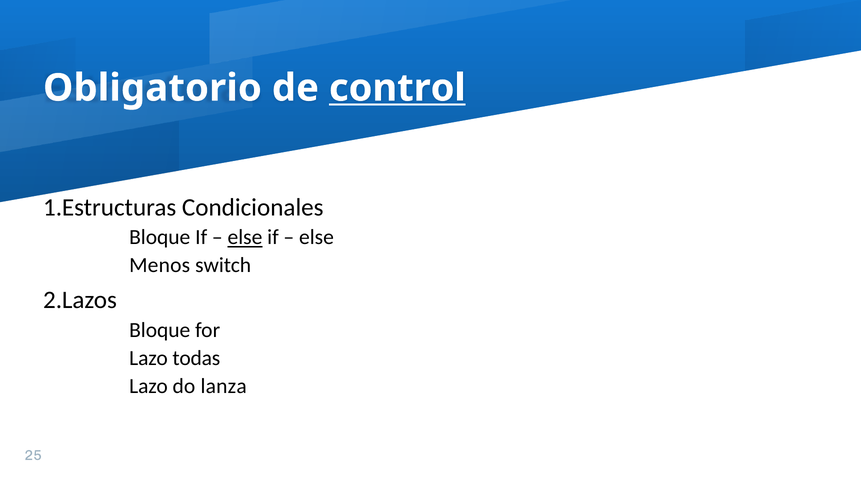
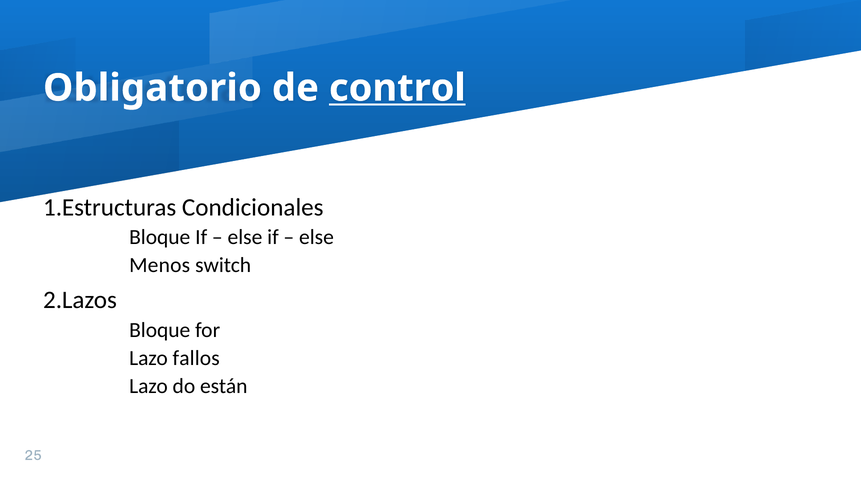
else at (245, 238) underline: present -> none
todas: todas -> fallos
lanza: lanza -> están
